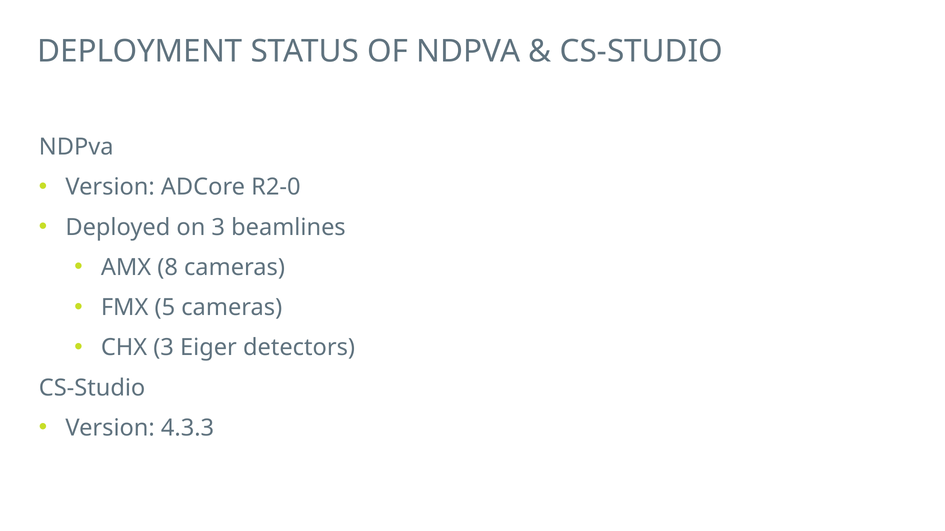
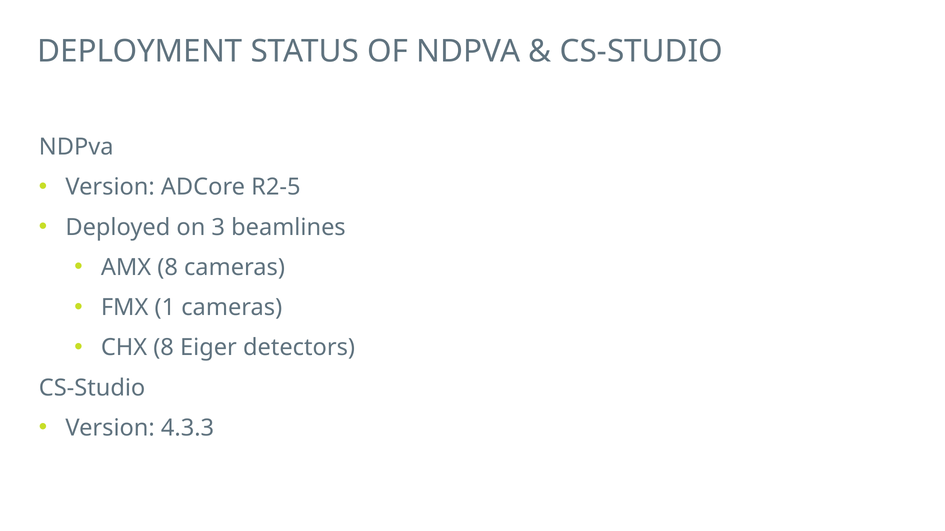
R2-0: R2-0 -> R2-5
5: 5 -> 1
CHX 3: 3 -> 8
